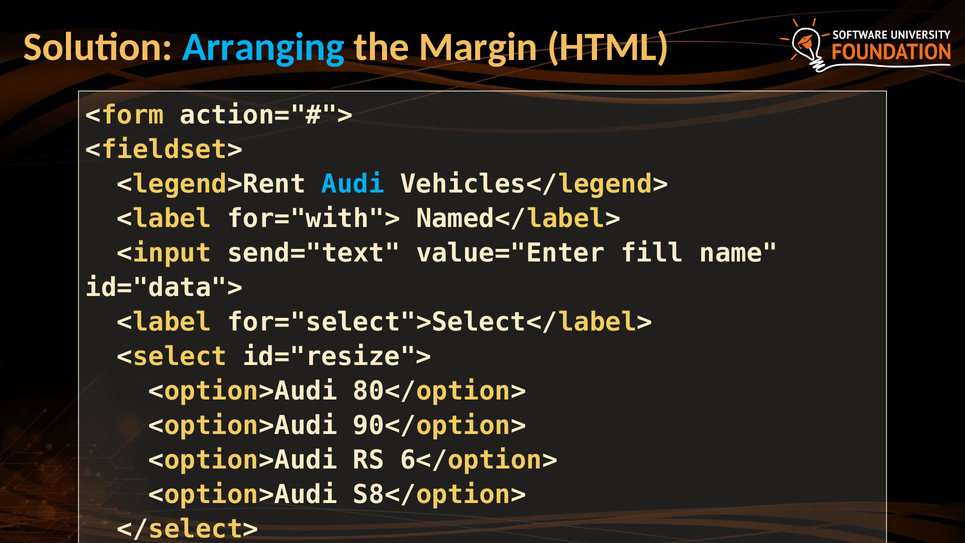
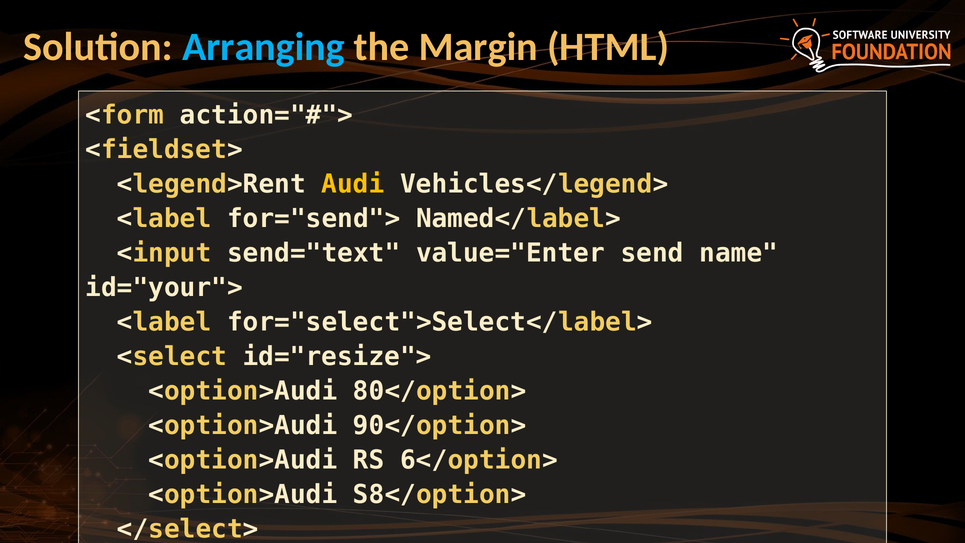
Audi colour: light blue -> yellow
for="with">: for="with"> -> for="send">
fill: fill -> send
id="data">: id="data"> -> id="your">
